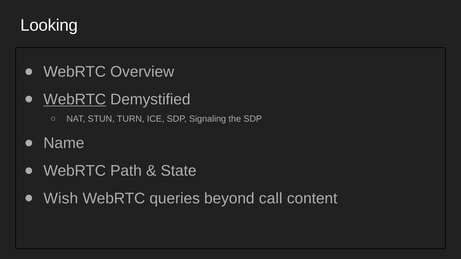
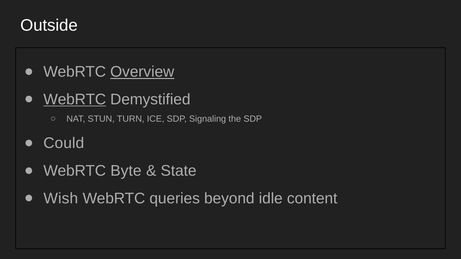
Looking: Looking -> Outside
Overview underline: none -> present
Name: Name -> Could
Path: Path -> Byte
call: call -> idle
